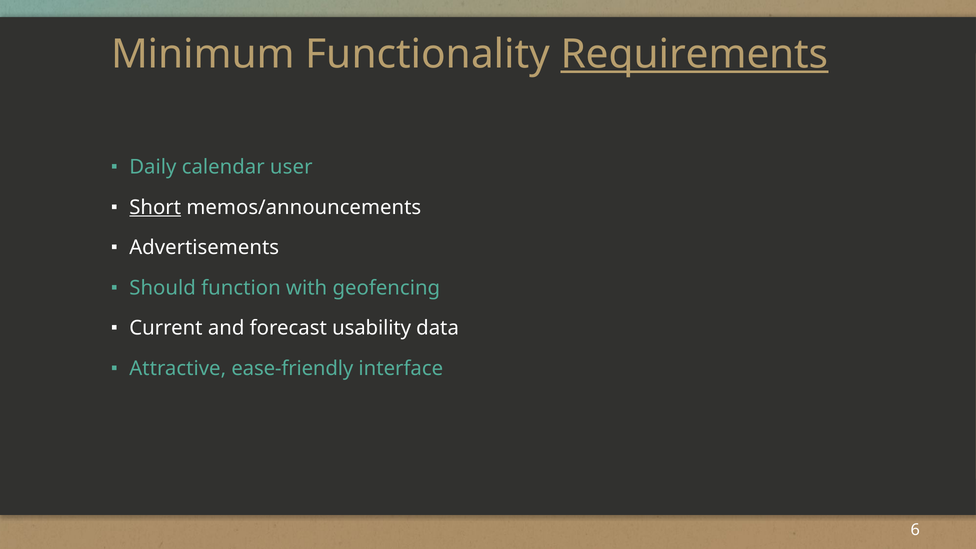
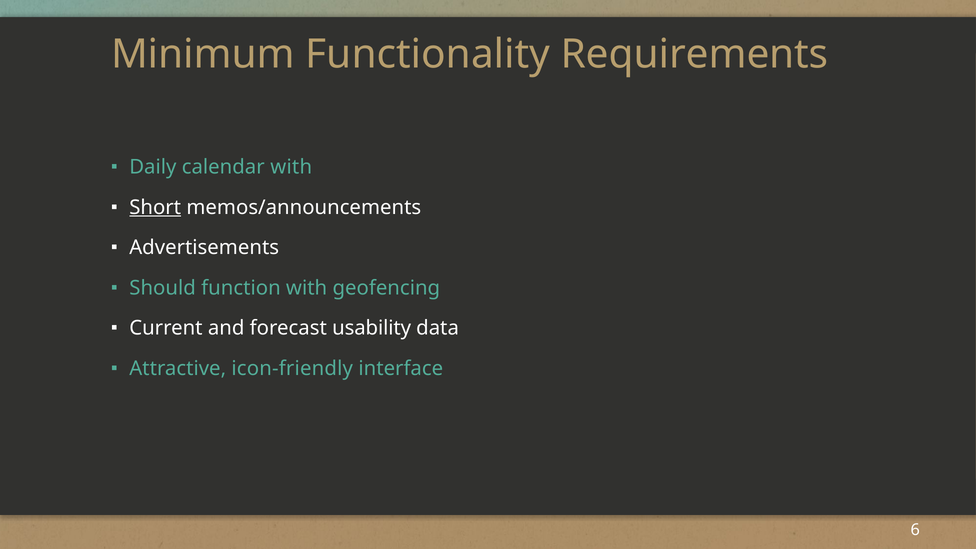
Requirements underline: present -> none
calendar user: user -> with
ease-friendly: ease-friendly -> icon-friendly
